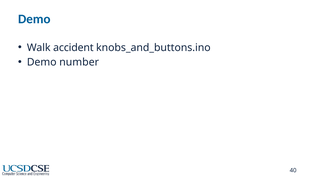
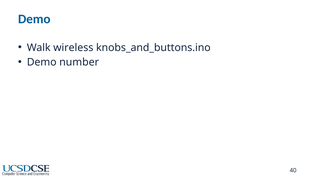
accident: accident -> wireless
